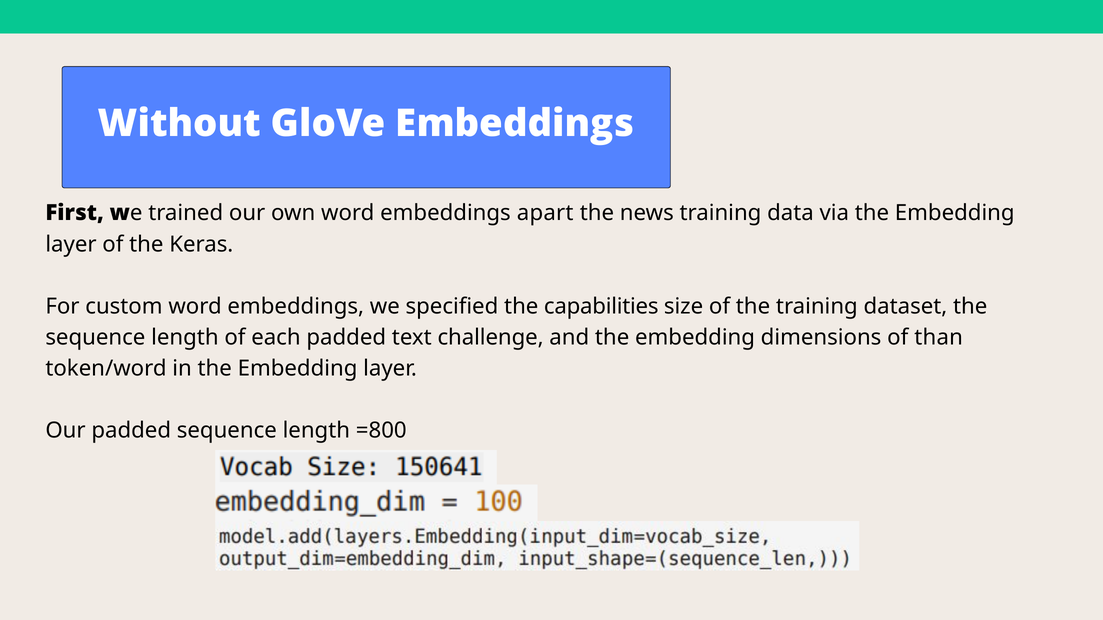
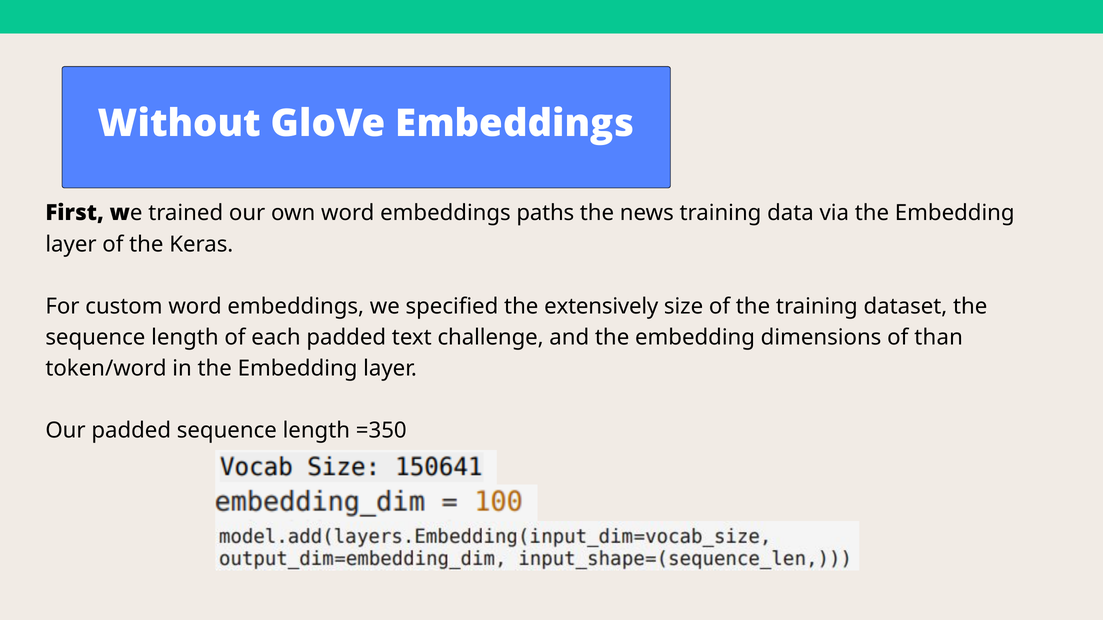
apart: apart -> paths
capabilities: capabilities -> extensively
=800: =800 -> =350
